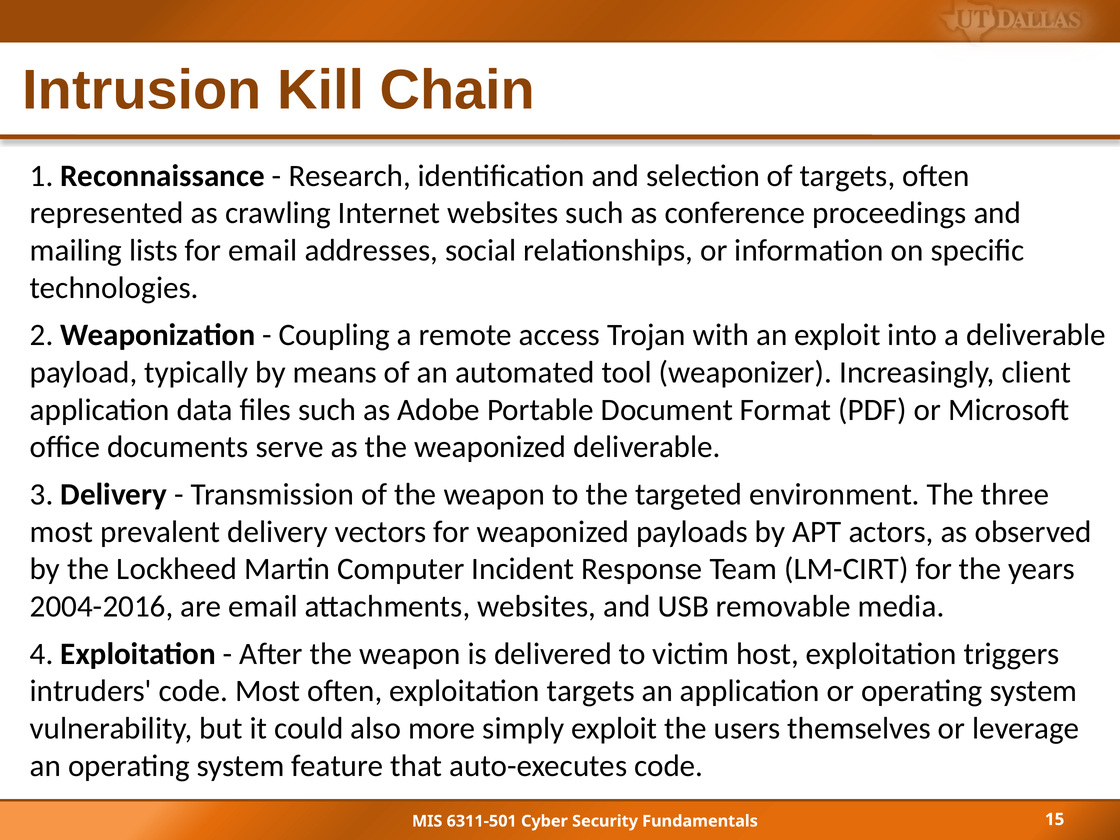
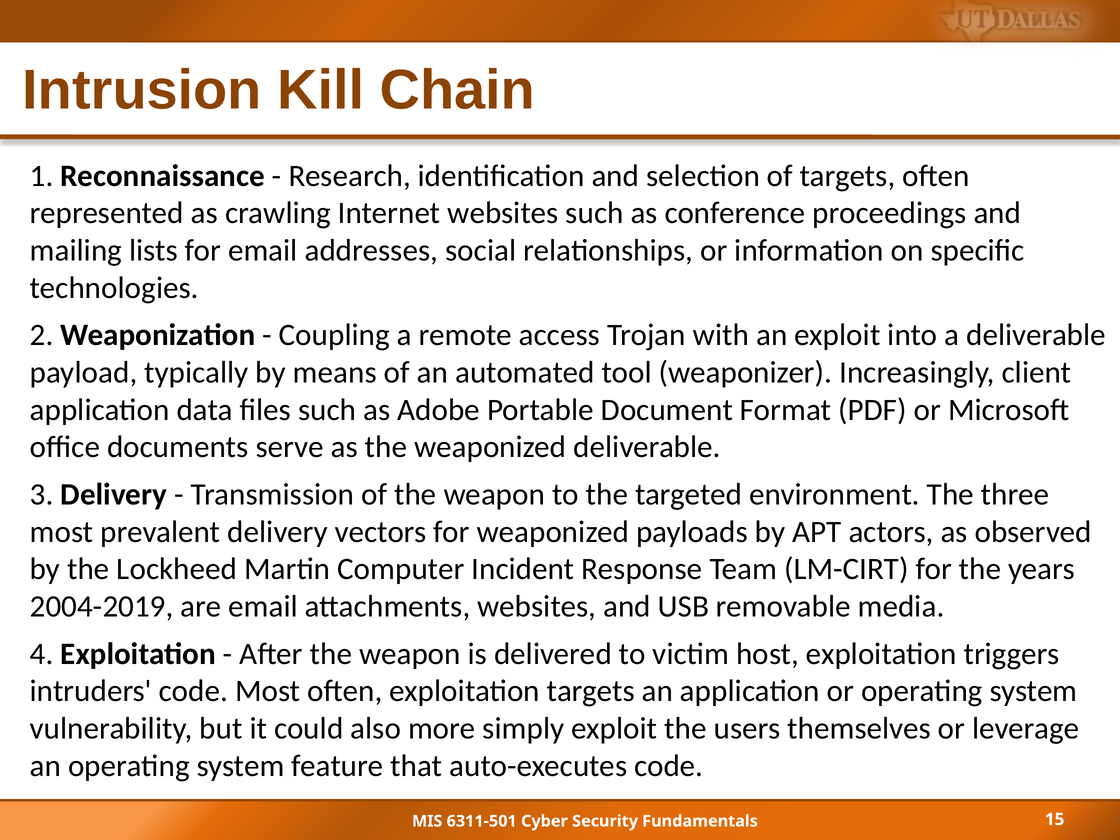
2004-2016: 2004-2016 -> 2004-2019
